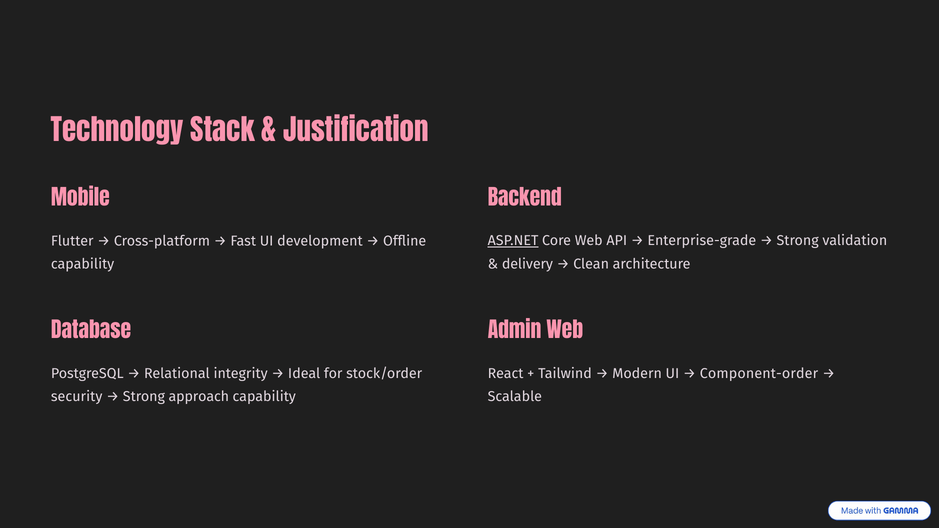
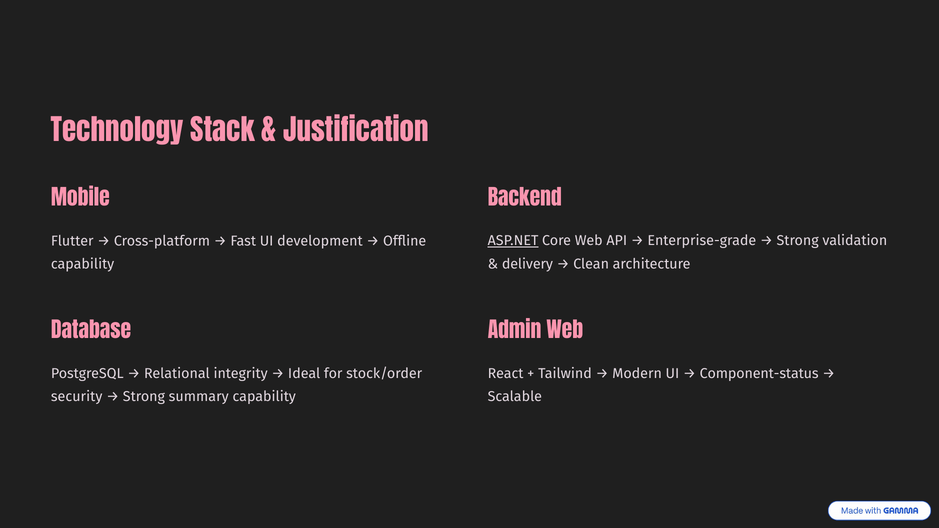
Component-order: Component-order -> Component-status
approach: approach -> summary
